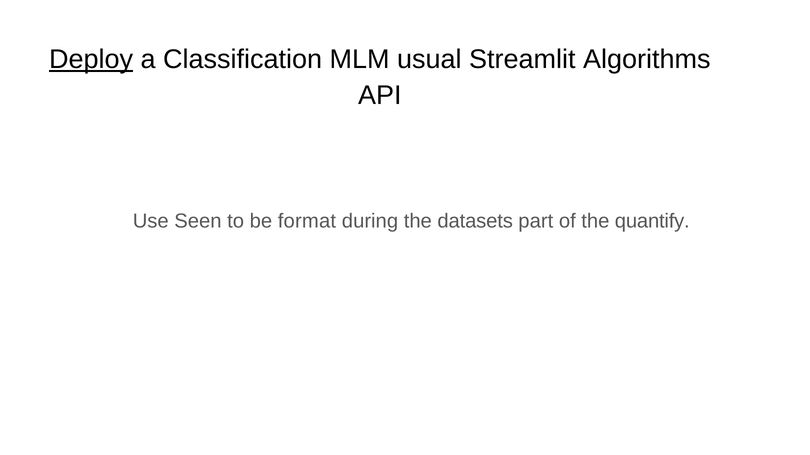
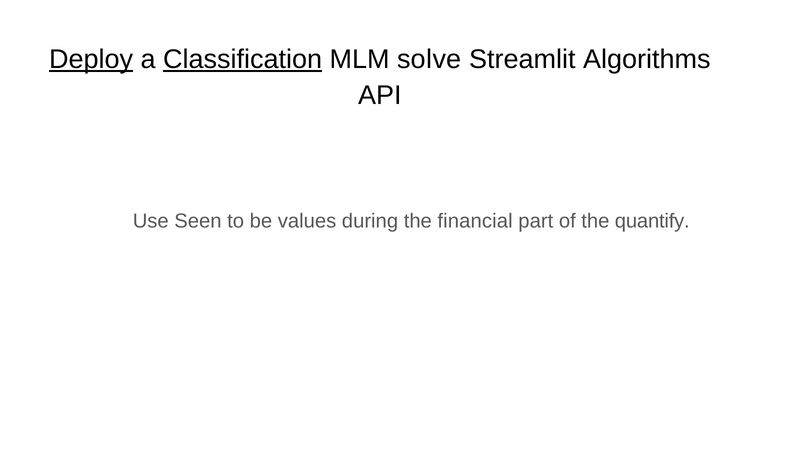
Classification underline: none -> present
usual: usual -> solve
format: format -> values
datasets: datasets -> financial
